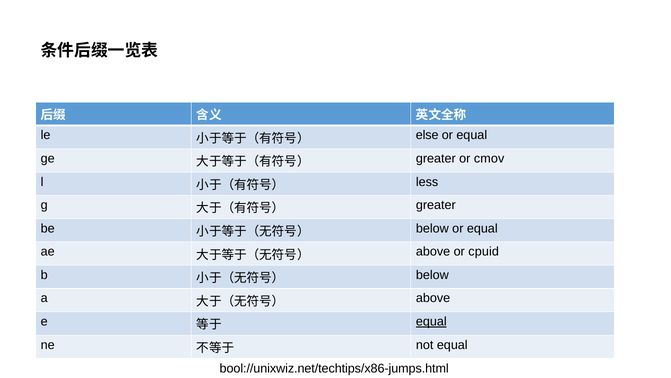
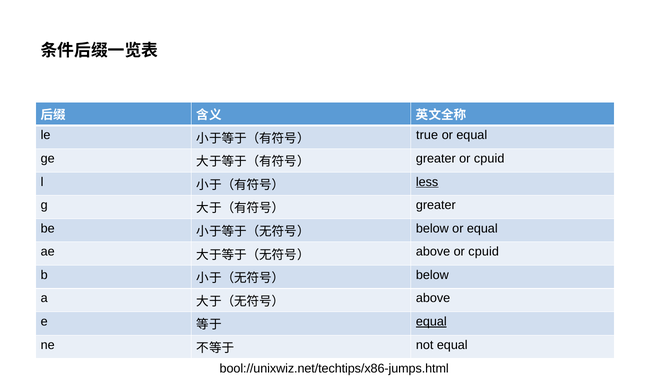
else: else -> true
greater or cmov: cmov -> cpuid
less underline: none -> present
